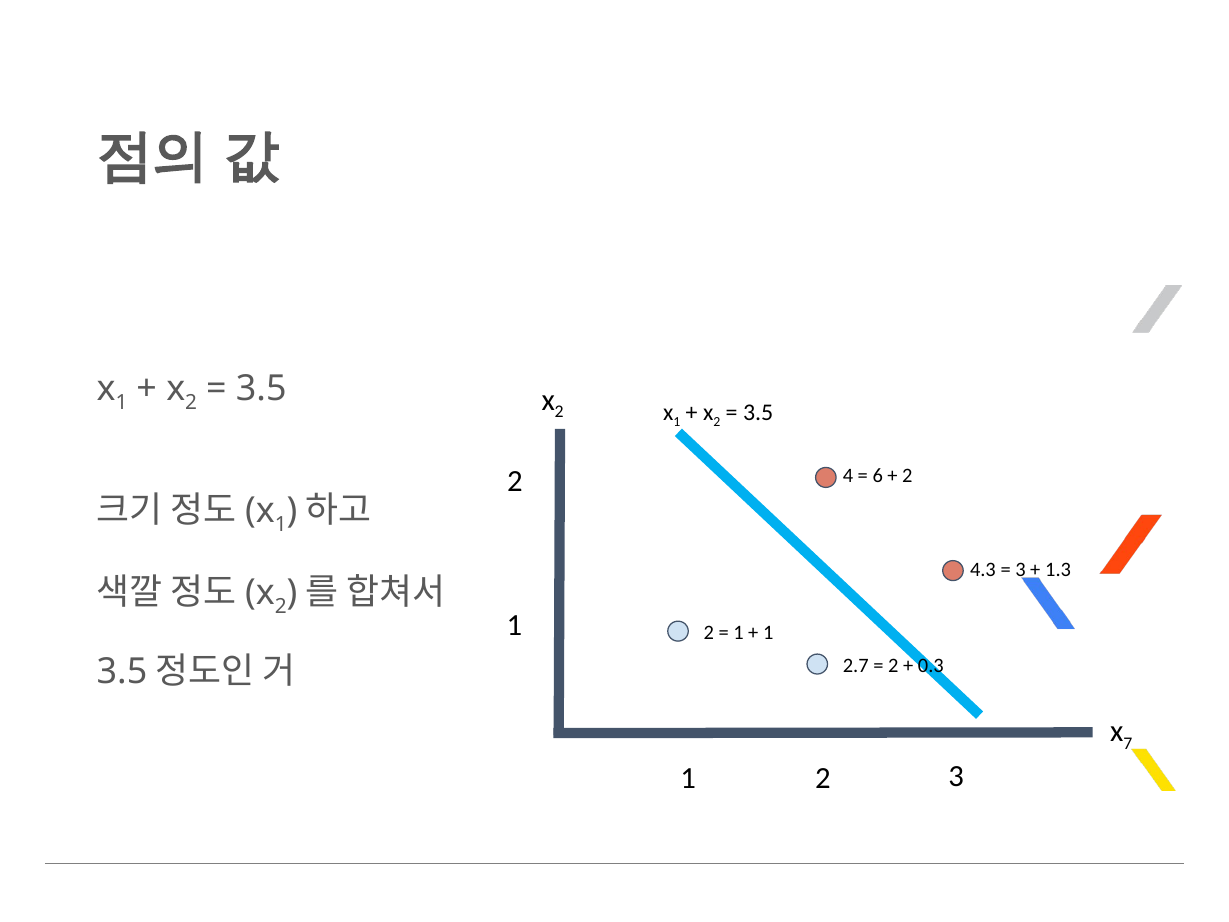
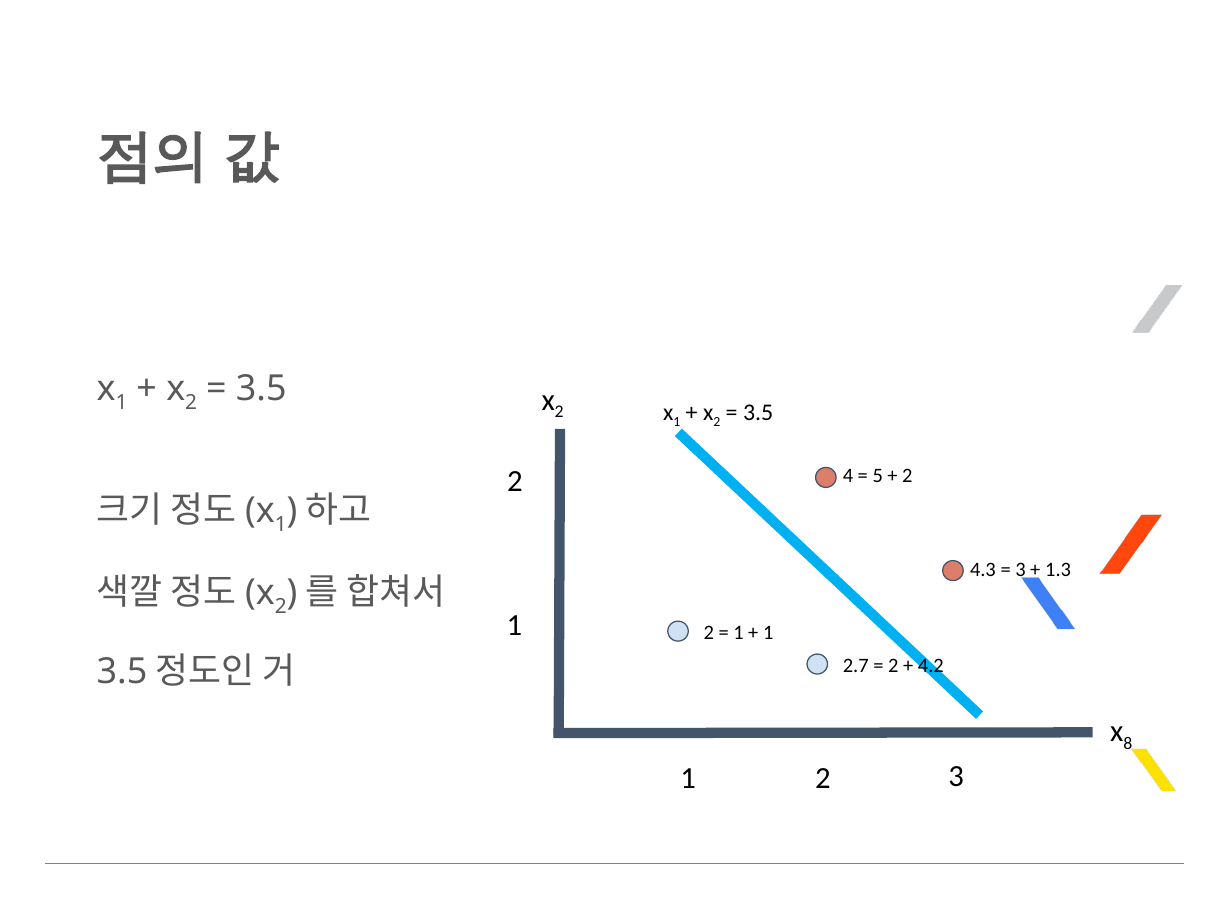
6: 6 -> 5
0.3: 0.3 -> 4.2
7: 7 -> 8
